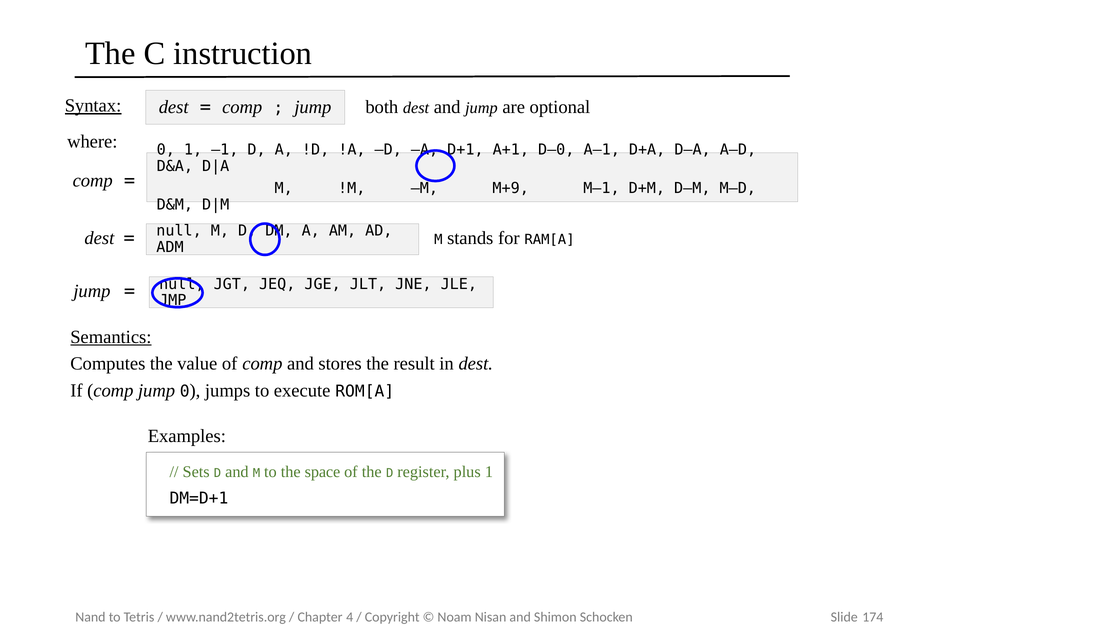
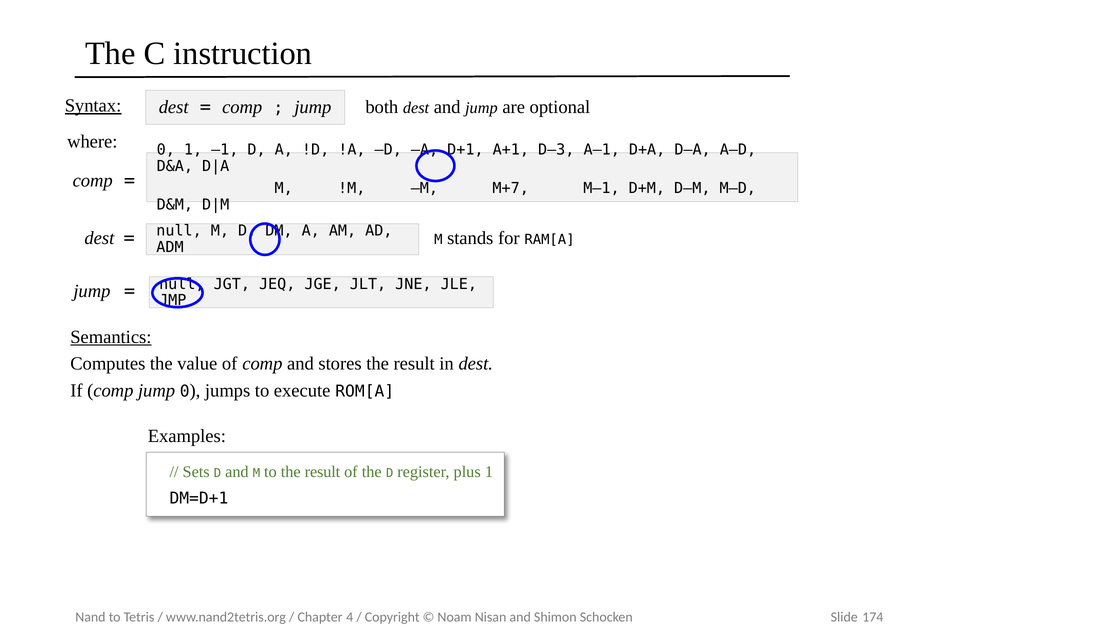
D–0: D–0 -> D–3
M+9: M+9 -> M+7
to the space: space -> result
